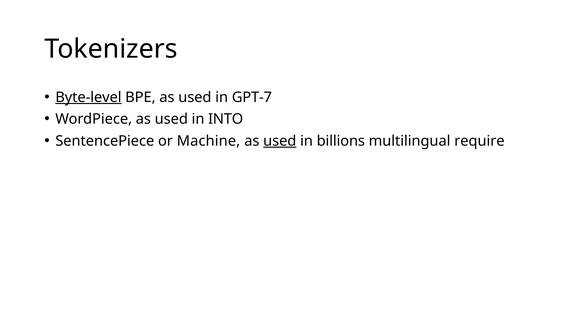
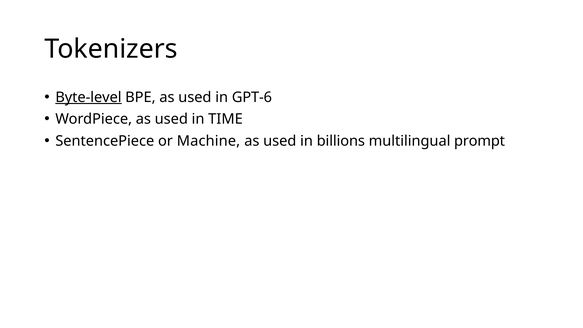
GPT-7: GPT-7 -> GPT-6
INTO: INTO -> TIME
used at (280, 141) underline: present -> none
require: require -> prompt
